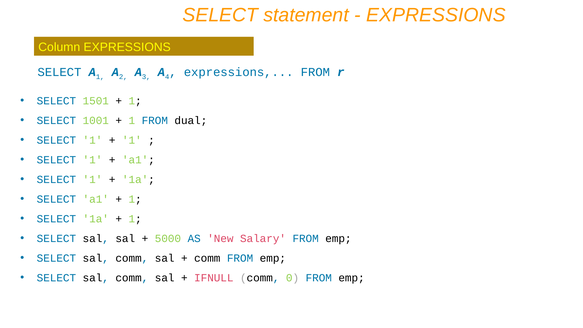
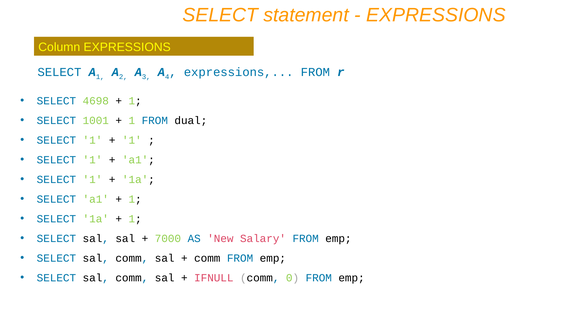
1501: 1501 -> 4698
5000: 5000 -> 7000
